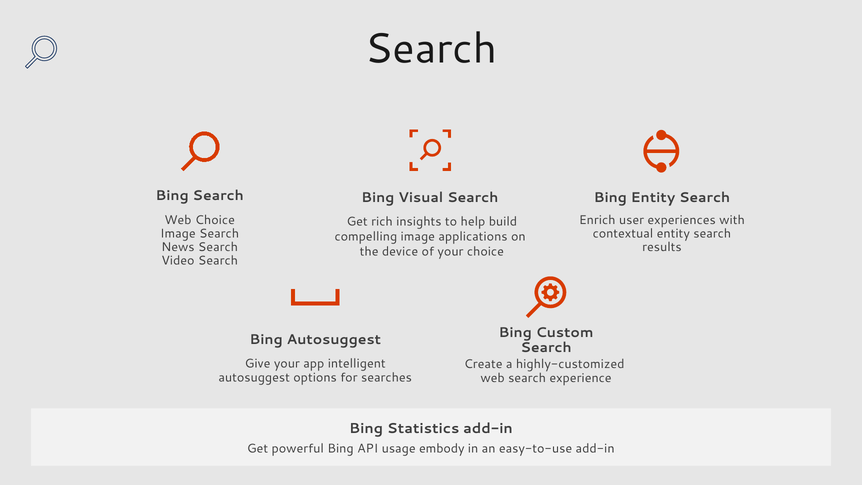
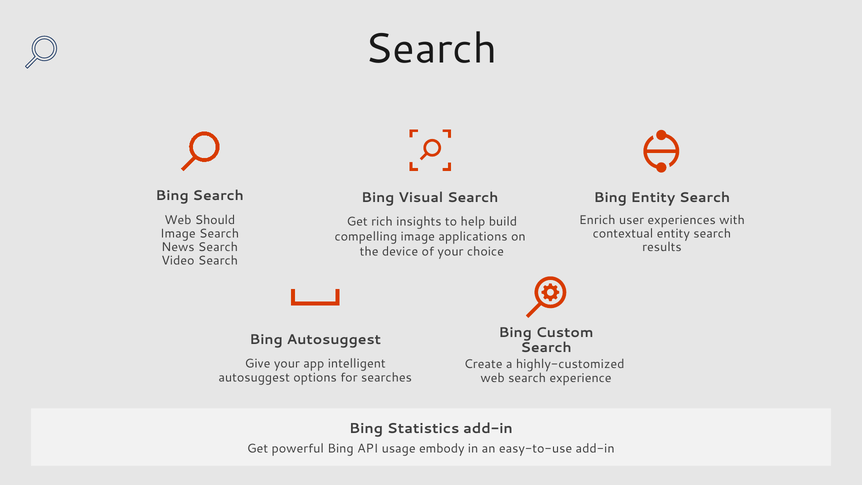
Web Choice: Choice -> Should
